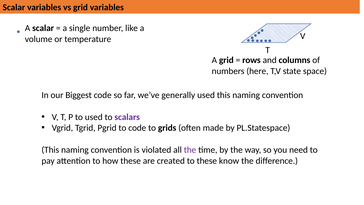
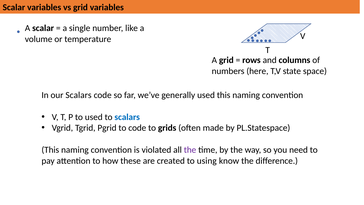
our Biggest: Biggest -> Scalars
scalars at (127, 117) colour: purple -> blue
to these: these -> using
